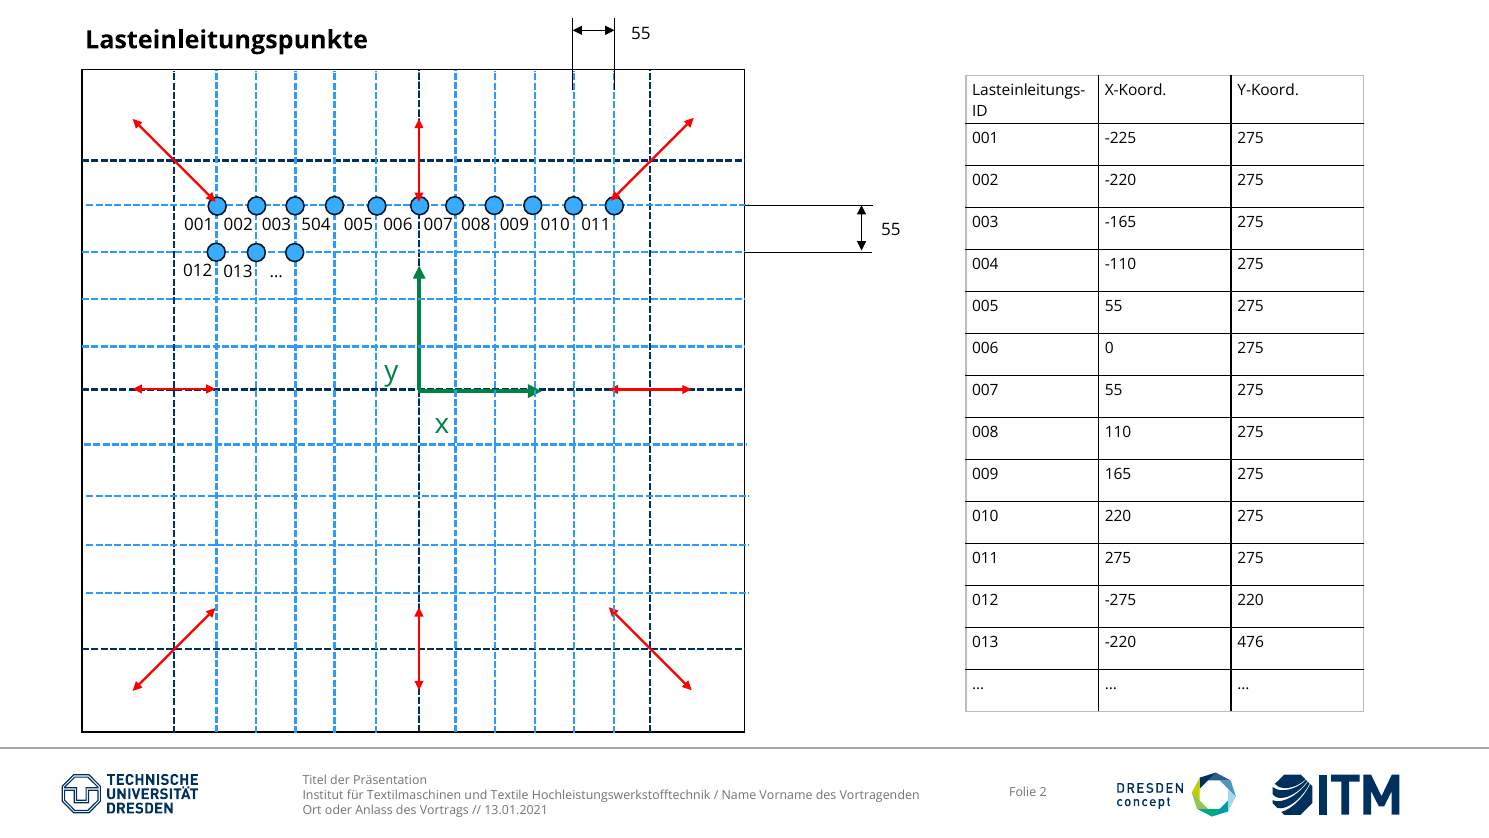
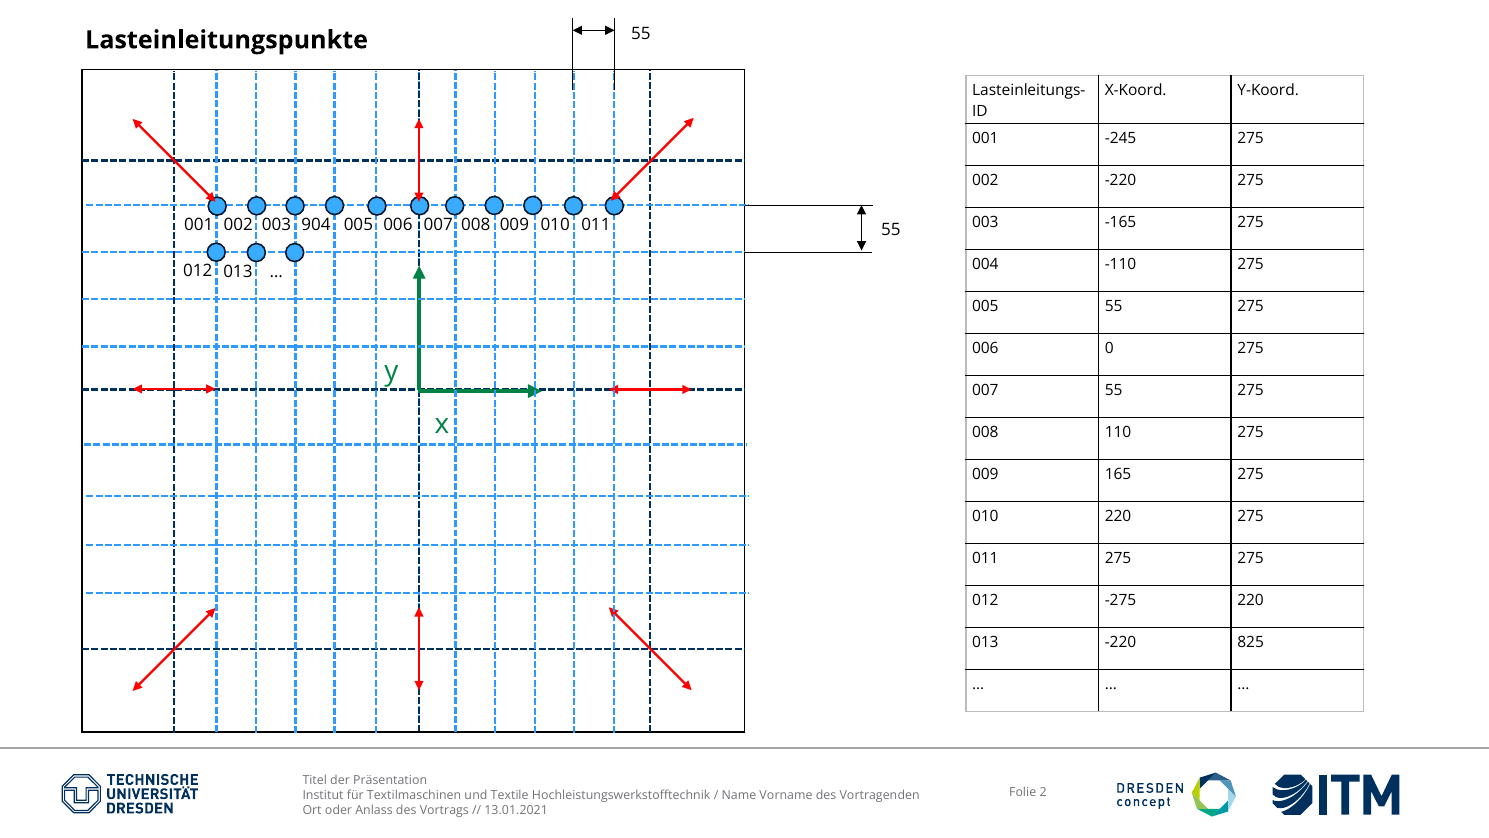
-225: -225 -> -245
504: 504 -> 904
476: 476 -> 825
